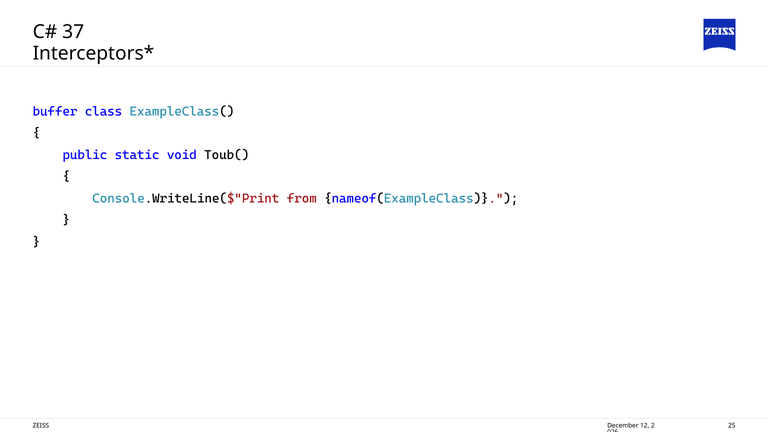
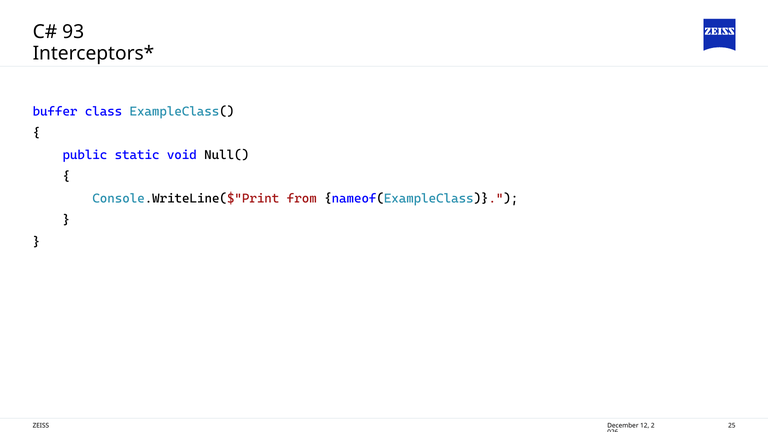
37: 37 -> 93
Toub(: Toub( -> Null(
